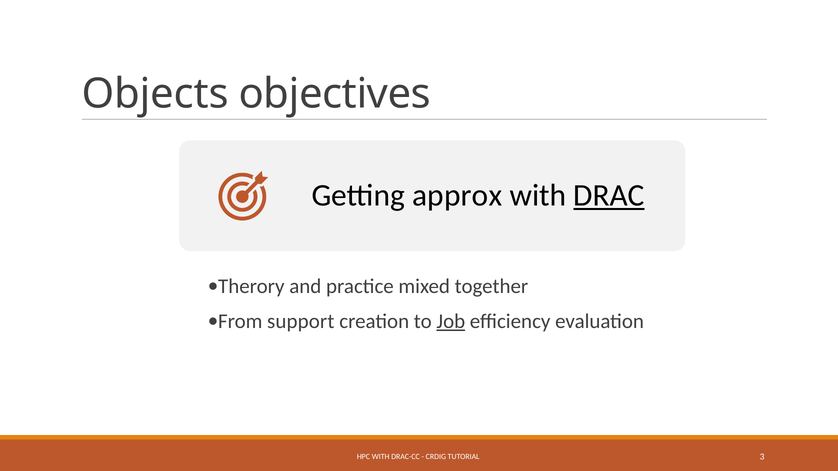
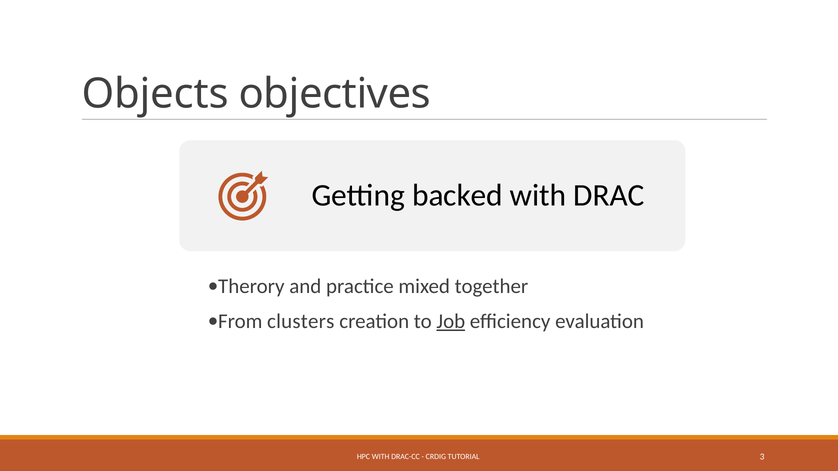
approx: approx -> backed
DRAC underline: present -> none
support: support -> clusters
